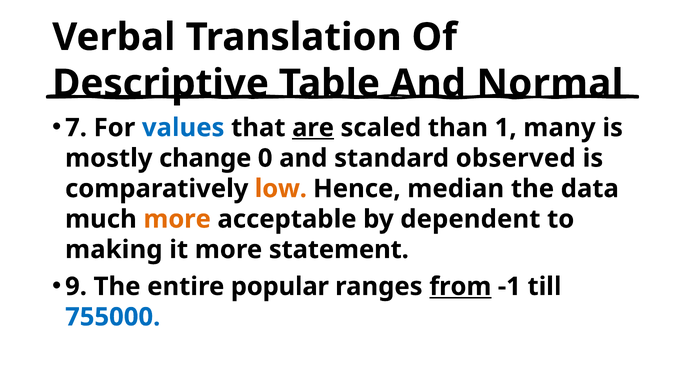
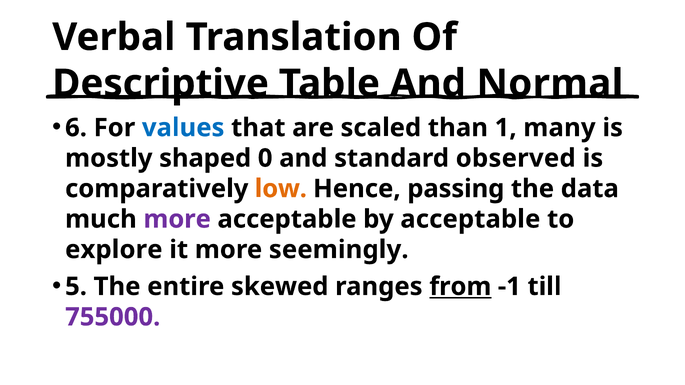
7: 7 -> 6
are underline: present -> none
change: change -> shaped
median: median -> passing
more at (177, 219) colour: orange -> purple
by dependent: dependent -> acceptable
making: making -> explore
statement: statement -> seemingly
9: 9 -> 5
popular: popular -> skewed
755000 colour: blue -> purple
